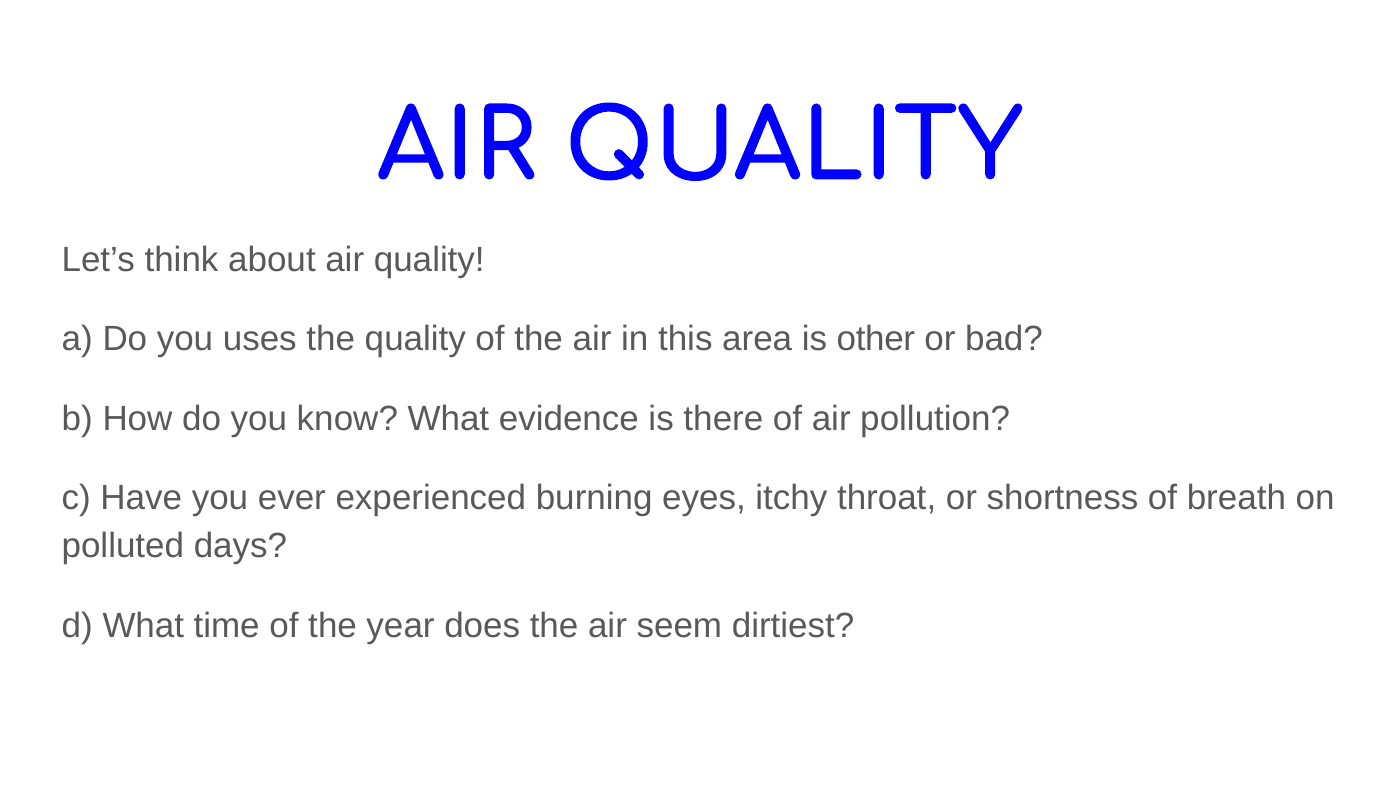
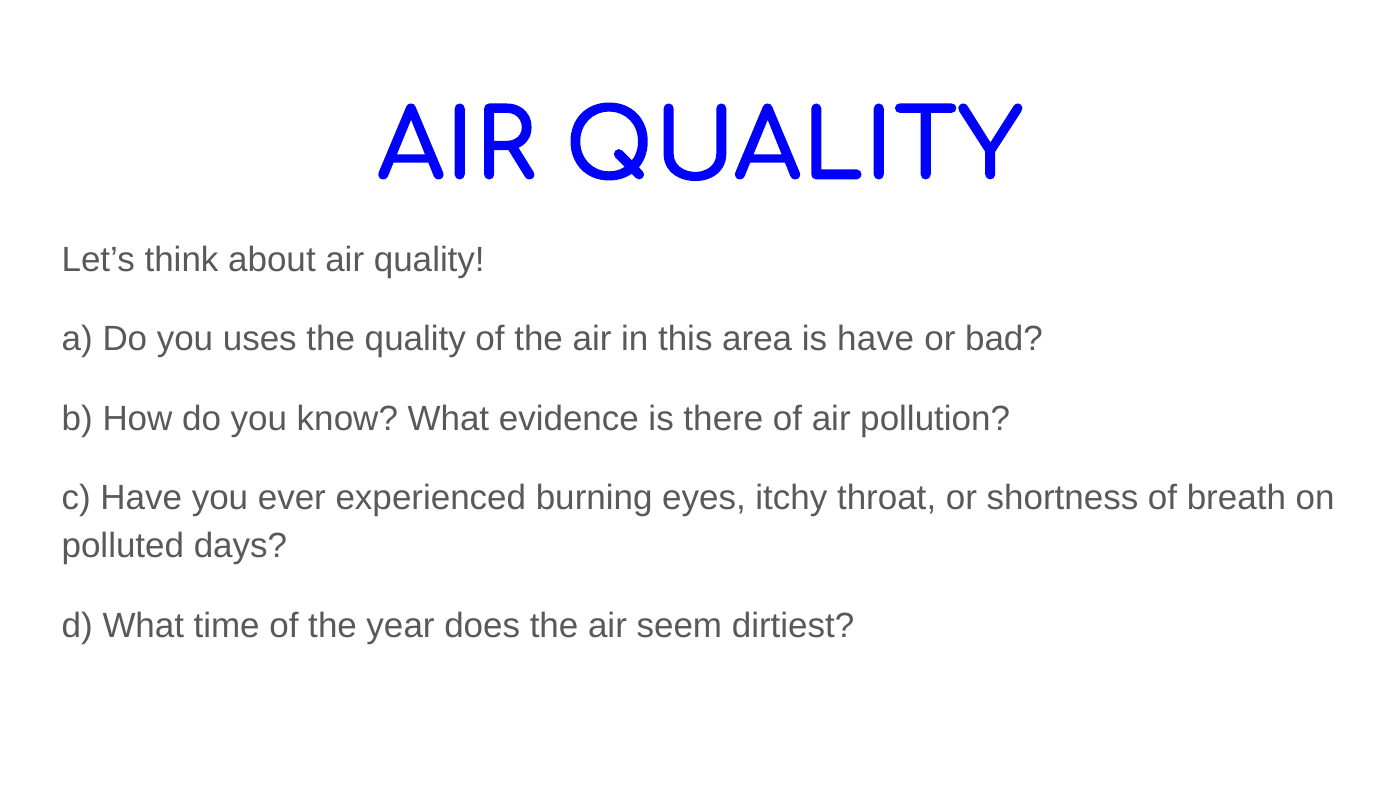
is other: other -> have
